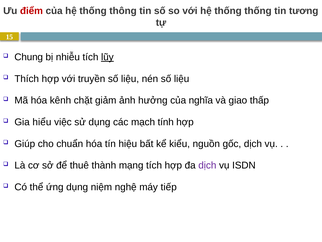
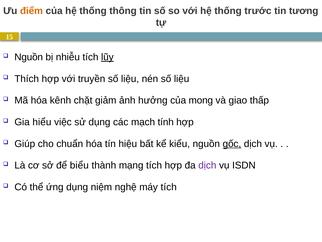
điểm colour: red -> orange
thống thống: thống -> trước
Chung at (29, 57): Chung -> Nguồn
nghĩa: nghĩa -> mong
gốc underline: none -> present
thuê: thuê -> biểu
máy tiếp: tiếp -> tích
